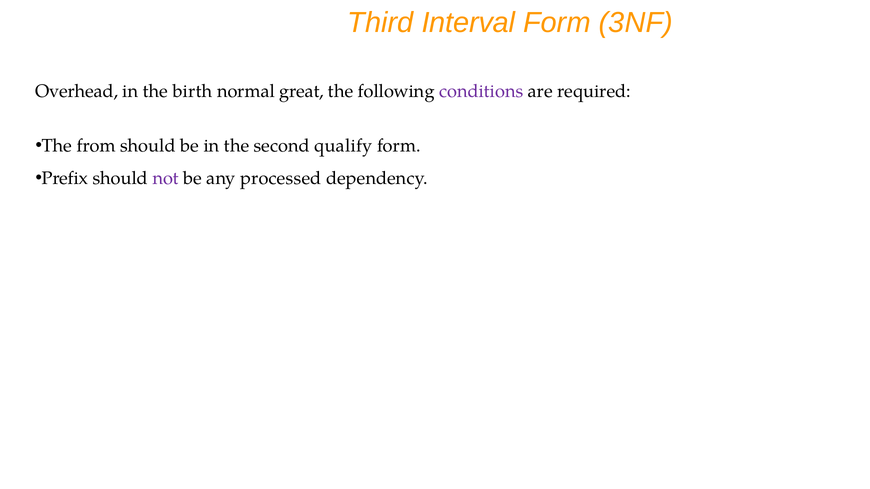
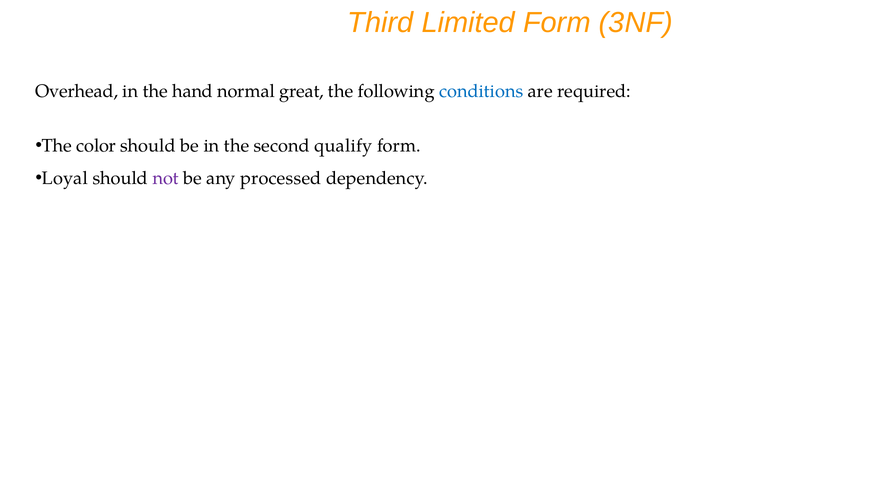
Interval: Interval -> Limited
birth: birth -> hand
conditions colour: purple -> blue
from: from -> color
Prefix: Prefix -> Loyal
